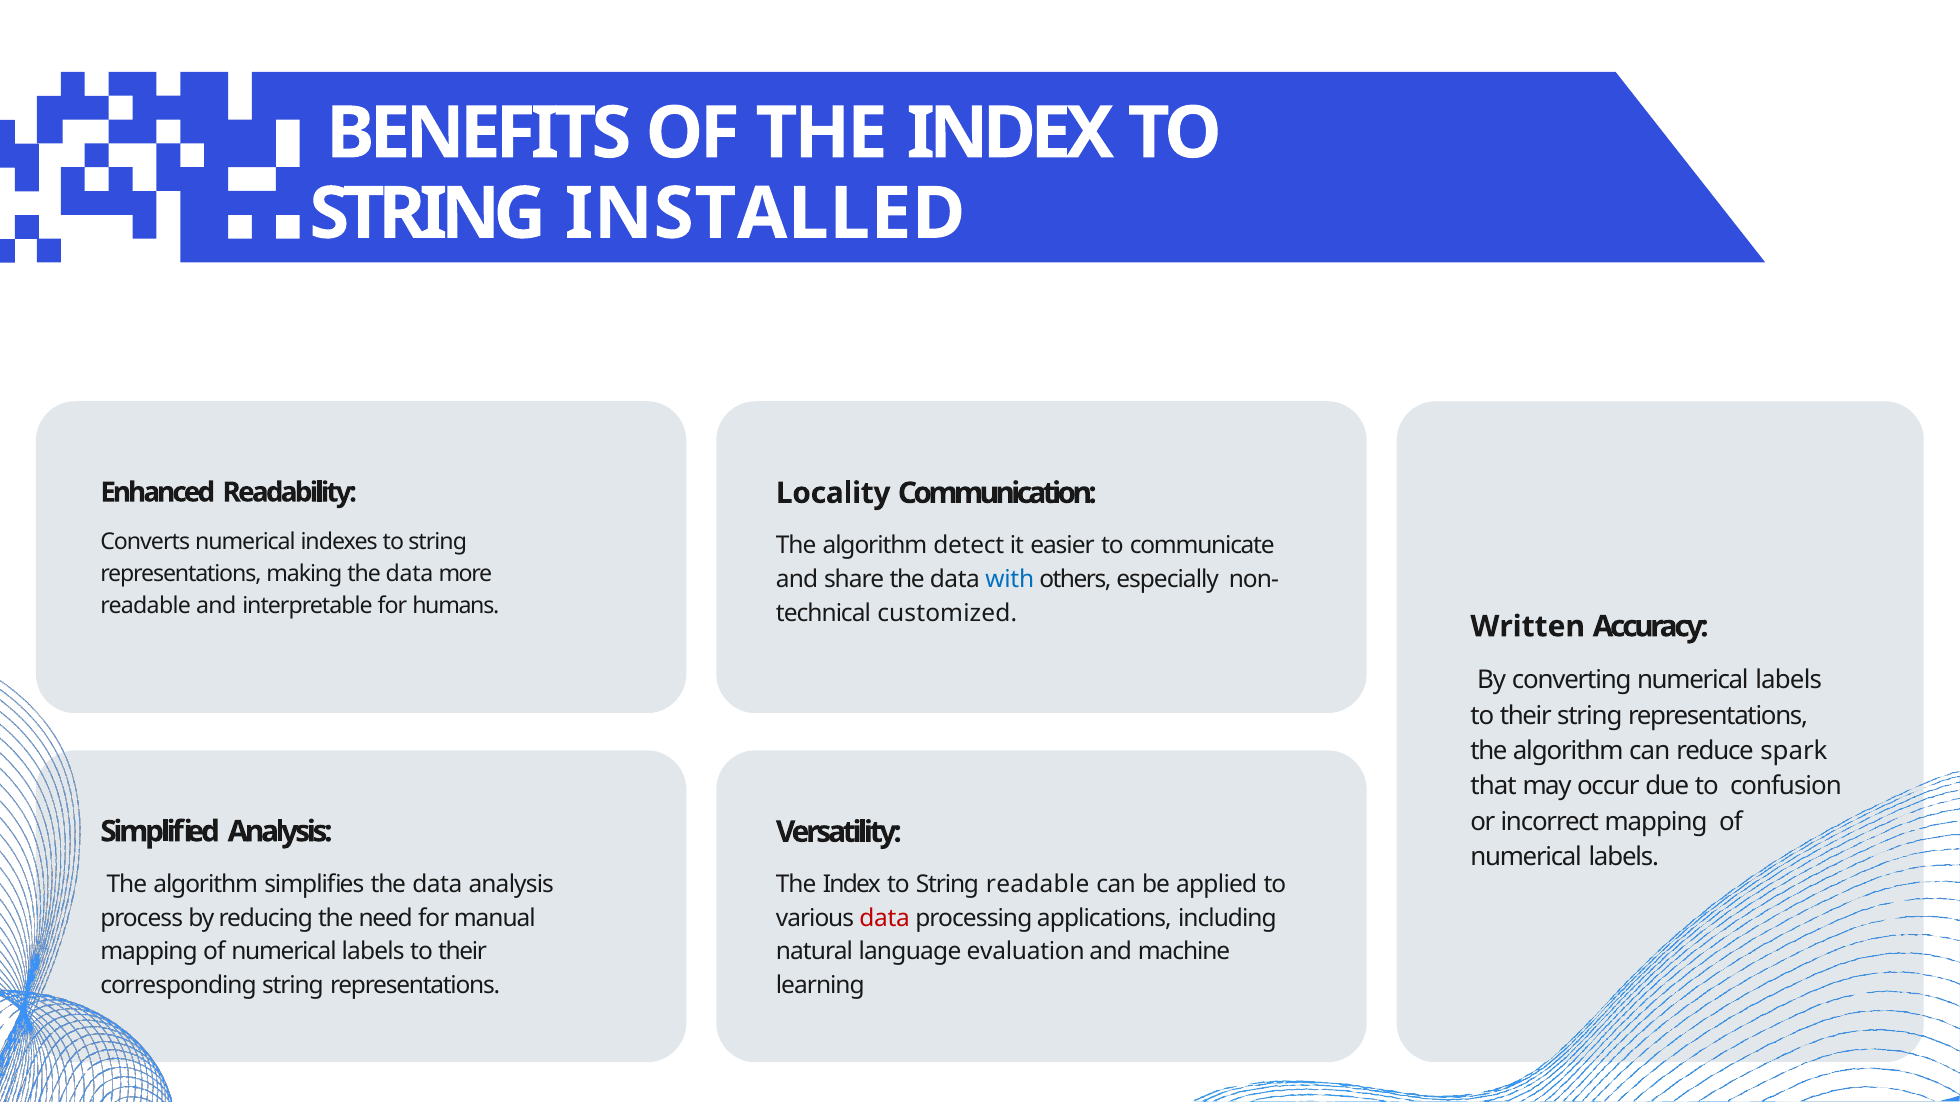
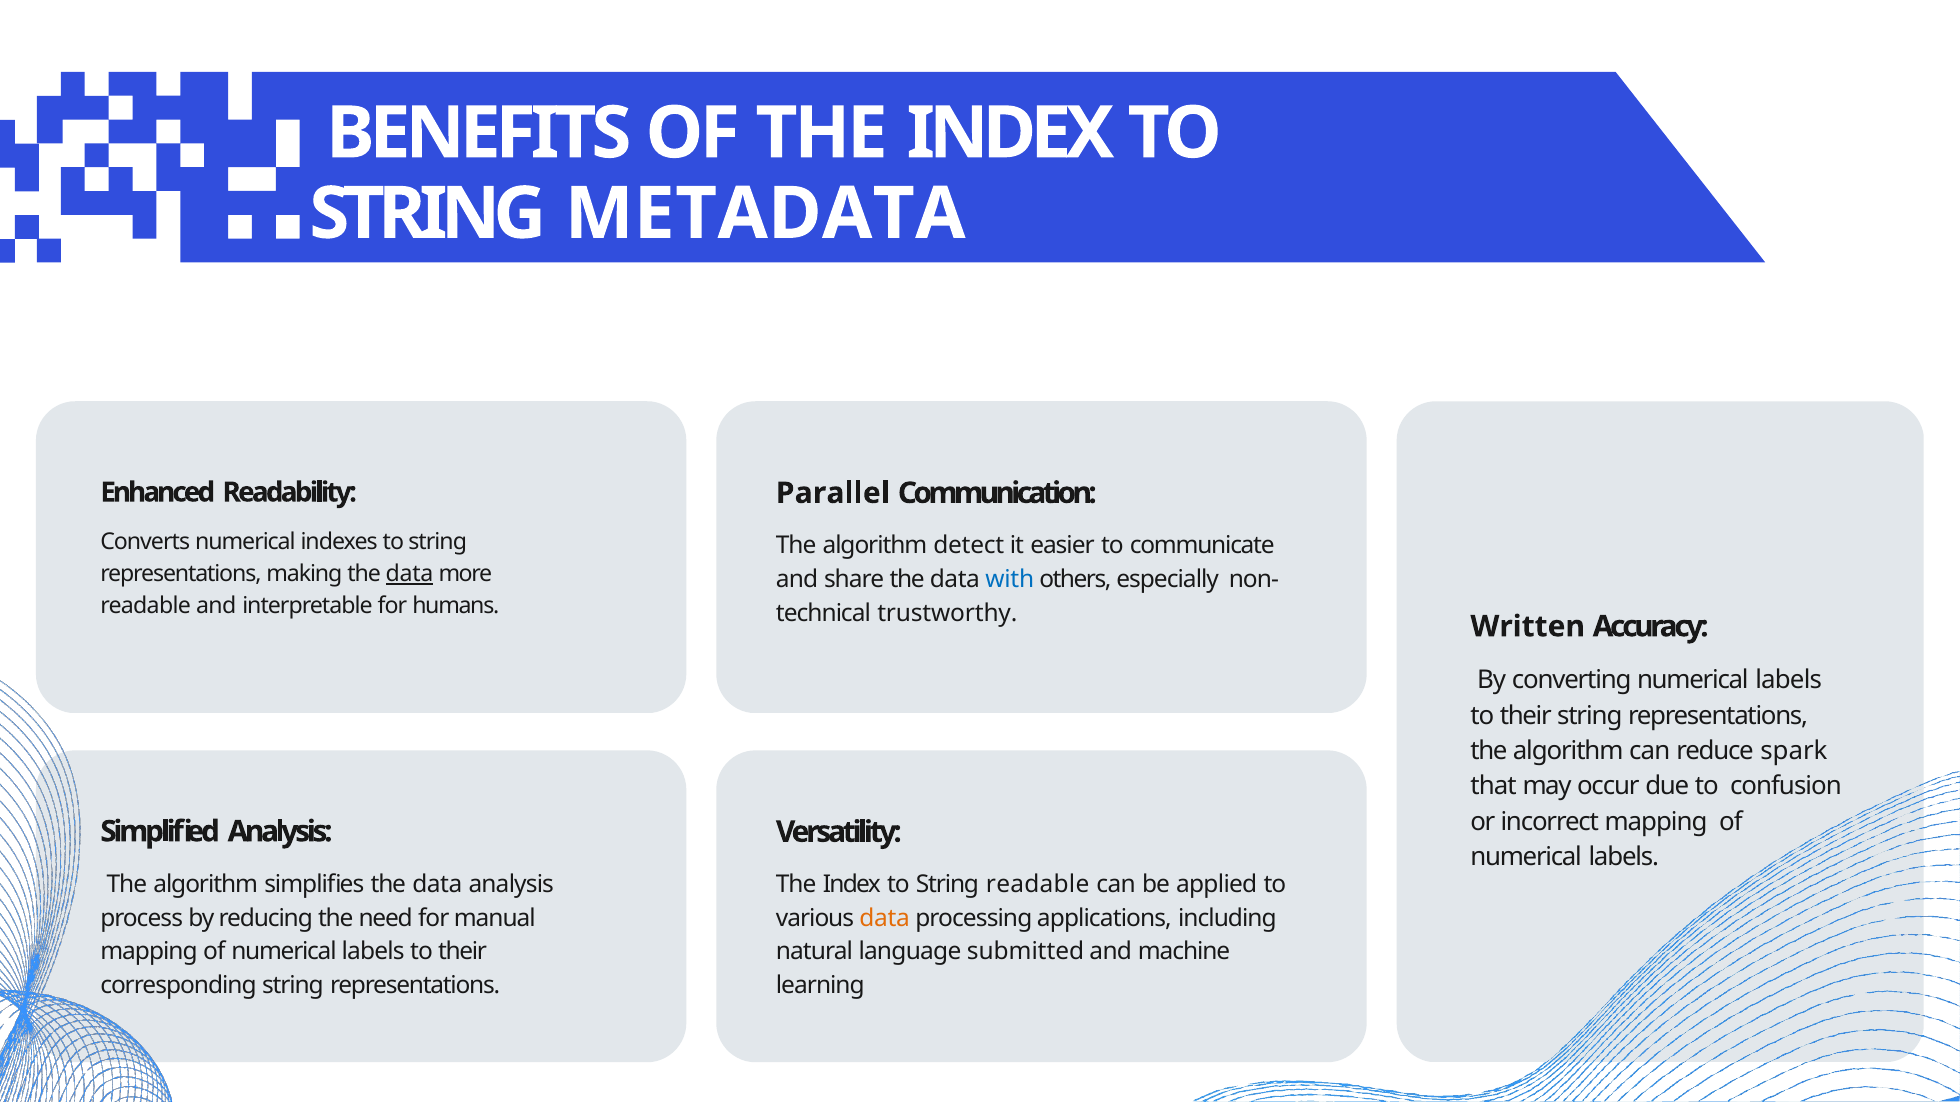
INSTALLED: INSTALLED -> METADATA
Locality: Locality -> Parallel
data at (410, 574) underline: none -> present
customized: customized -> trustworthy
data at (885, 918) colour: red -> orange
evaluation: evaluation -> submitted
